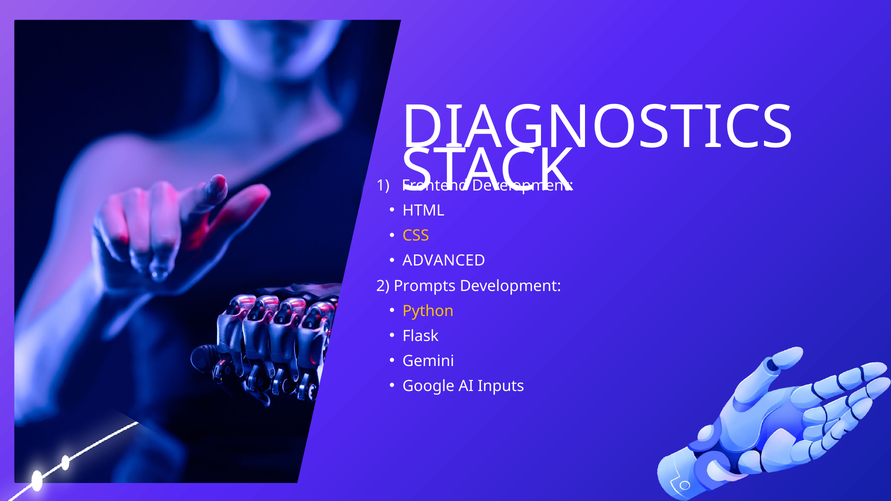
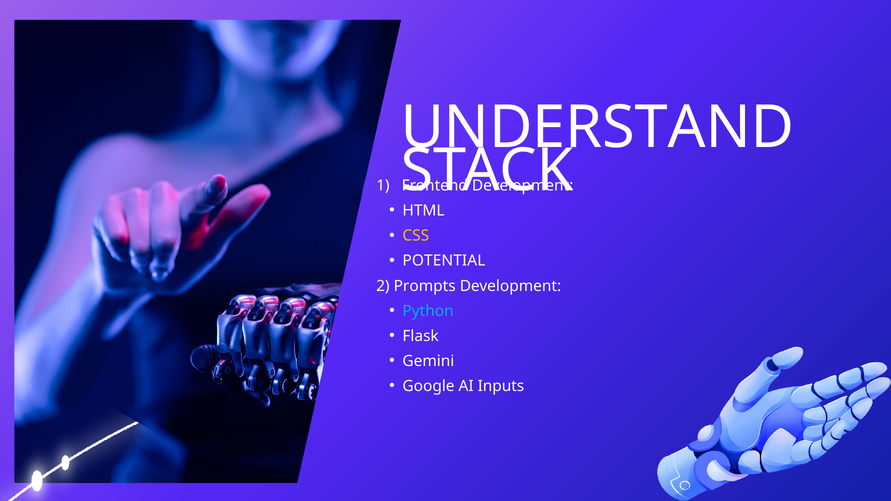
DIAGNOSTICS: DIAGNOSTICS -> UNDERSTAND
ADVANCED: ADVANCED -> POTENTIAL
Python colour: yellow -> light blue
